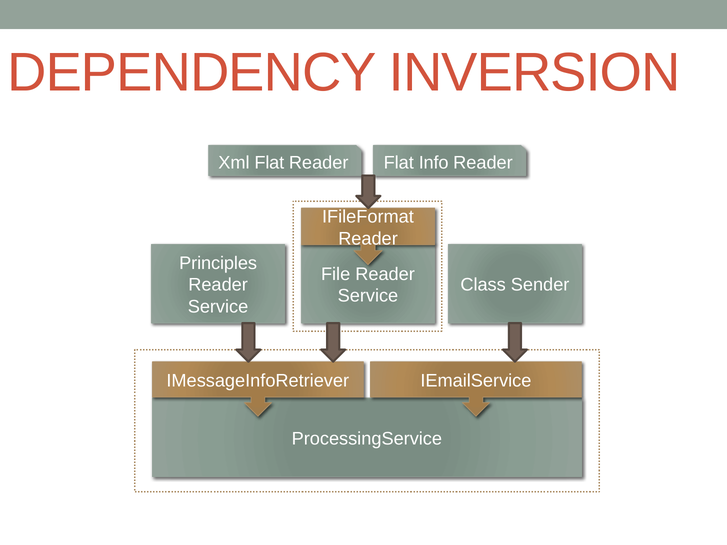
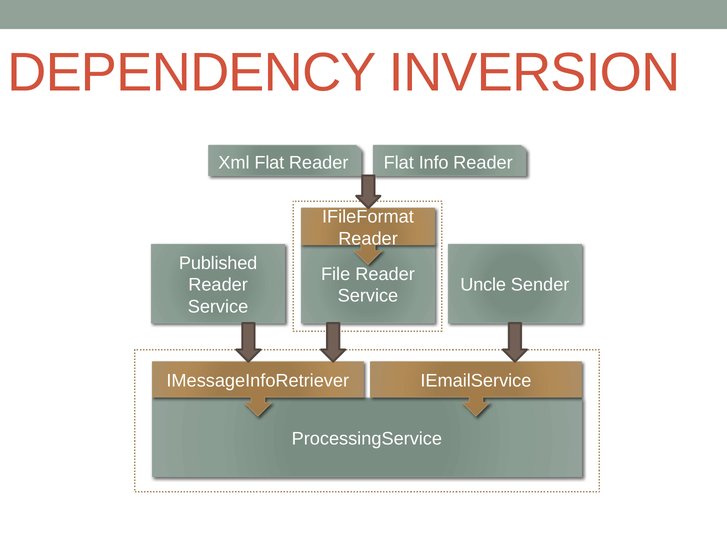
Principles: Principles -> Published
Class: Class -> Uncle
